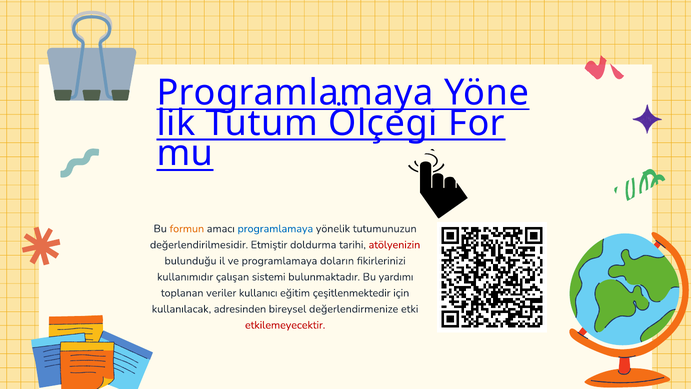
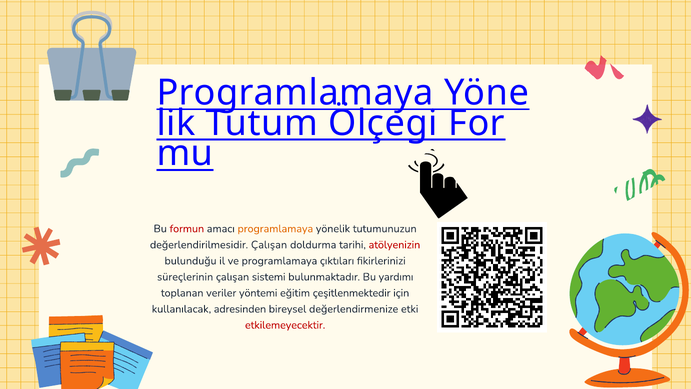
formun colour: orange -> red
programlamaya at (275, 229) colour: blue -> orange
değerlendirilmesidir Etmiştir: Etmiştir -> Çalışan
doların: doların -> çıktıları
kullanımıdır: kullanımıdır -> süreçlerinin
kullanıcı: kullanıcı -> yöntemi
